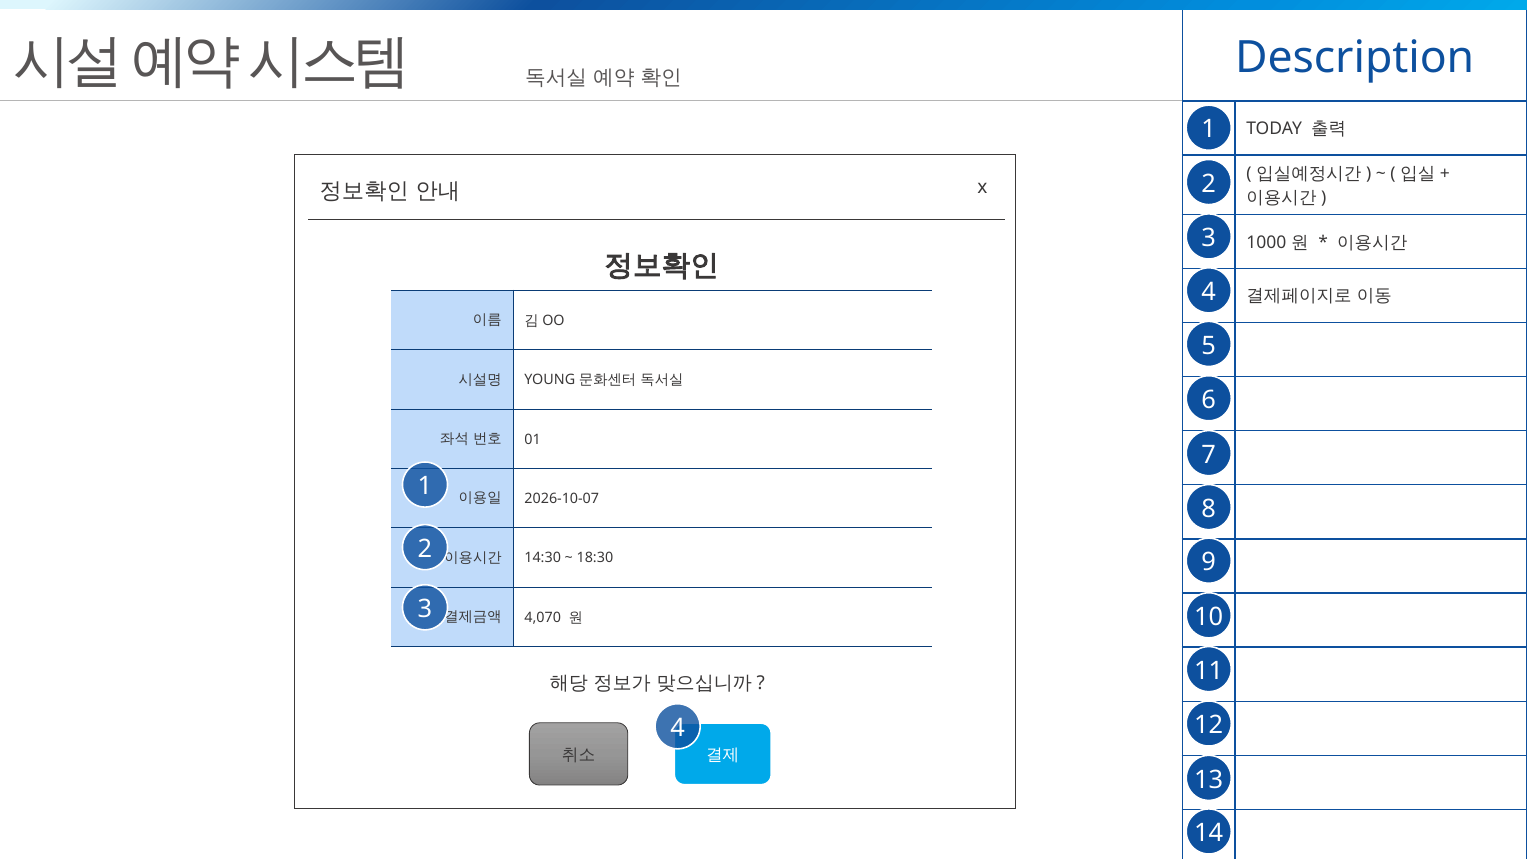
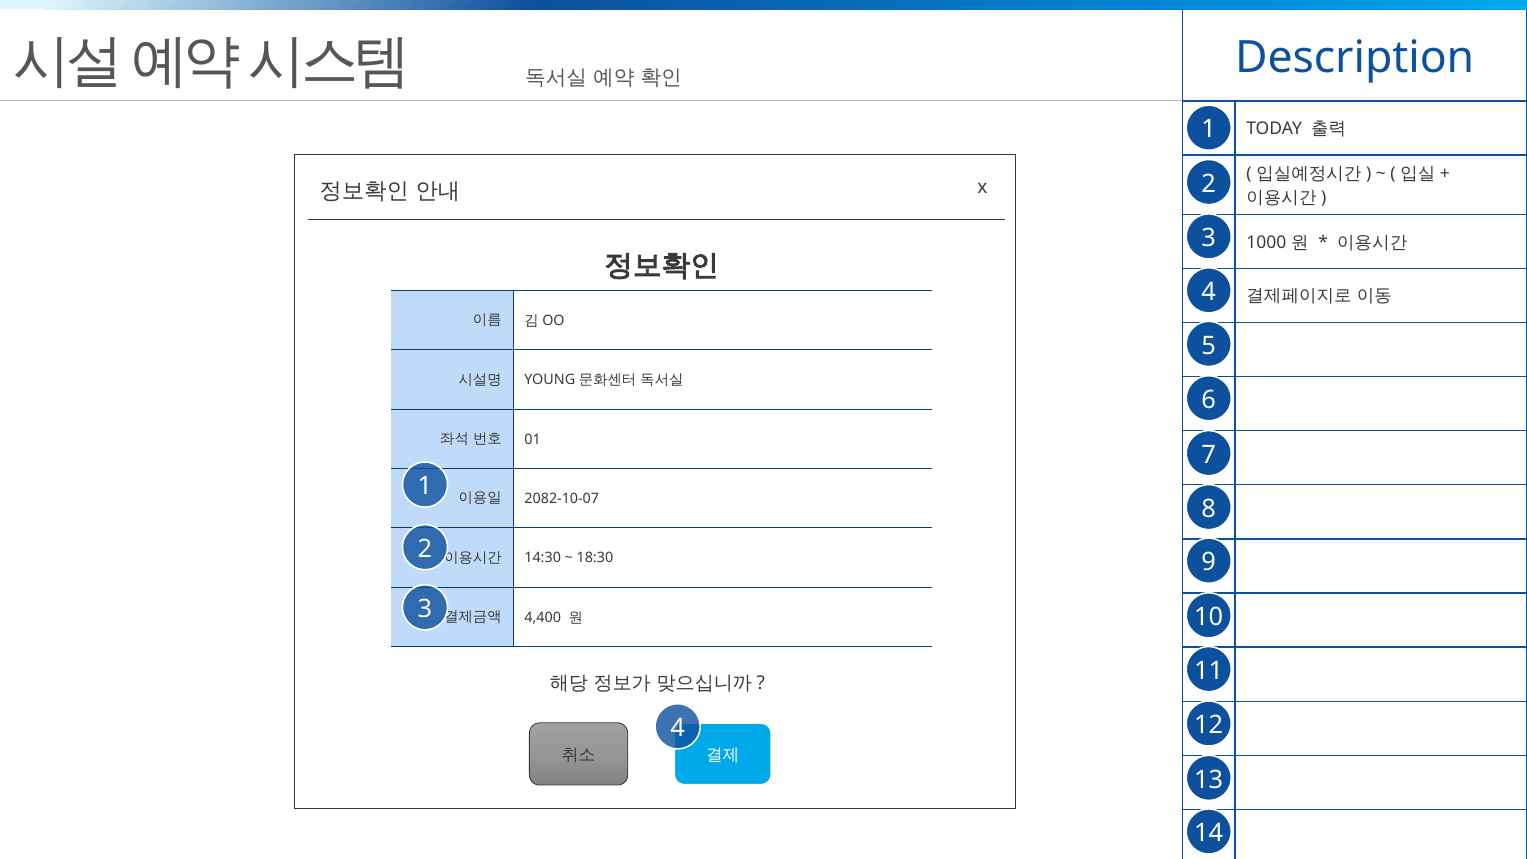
2026-10-07: 2026-10-07 -> 2082-10-07
4,070: 4,070 -> 4,400
